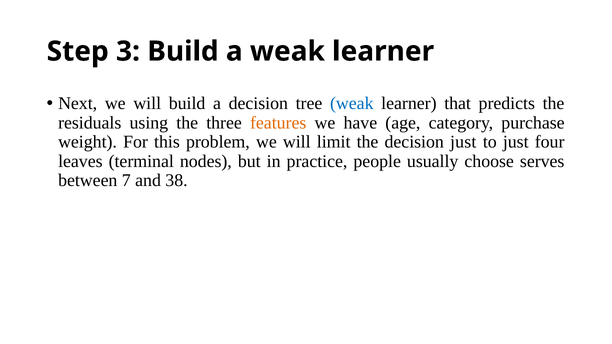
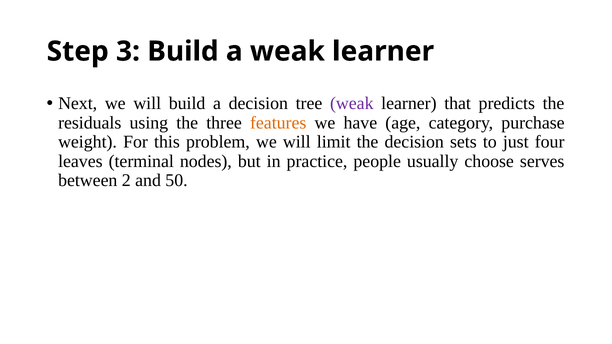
weak at (352, 103) colour: blue -> purple
decision just: just -> sets
7: 7 -> 2
38: 38 -> 50
